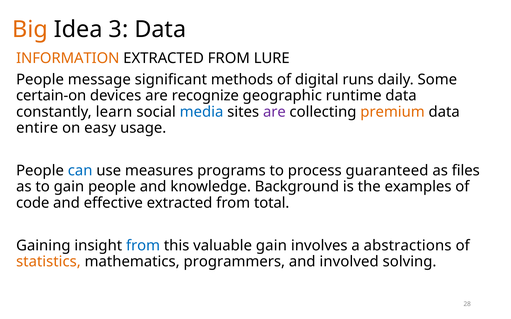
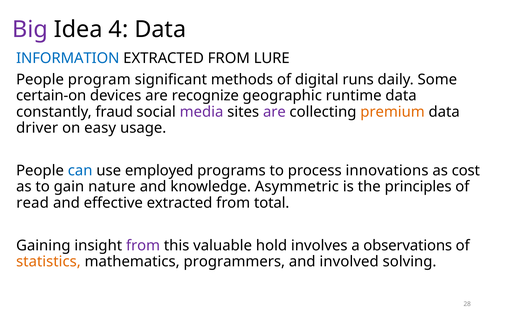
Big colour: orange -> purple
3: 3 -> 4
INFORMATION colour: orange -> blue
message: message -> program
learn: learn -> fraud
media colour: blue -> purple
entire: entire -> driver
measures: measures -> employed
guaranteed: guaranteed -> innovations
files: files -> cost
gain people: people -> nature
Background: Background -> Asymmetric
examples: examples -> principles
code: code -> read
from at (143, 246) colour: blue -> purple
valuable gain: gain -> hold
abstractions: abstractions -> observations
